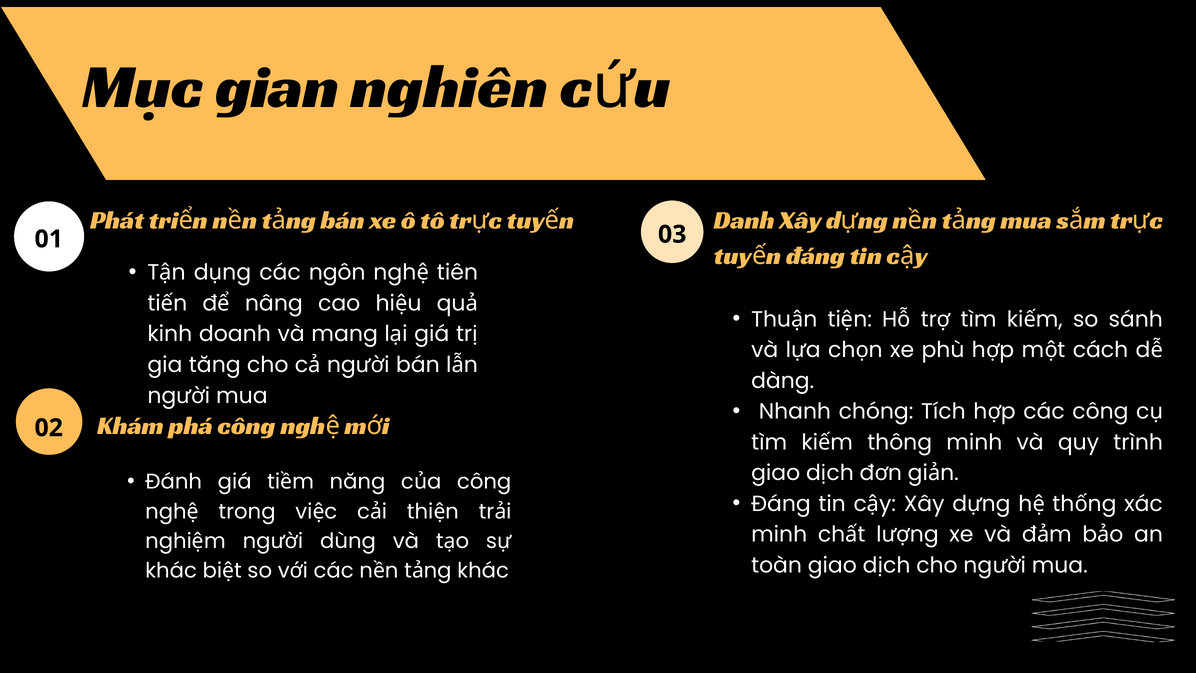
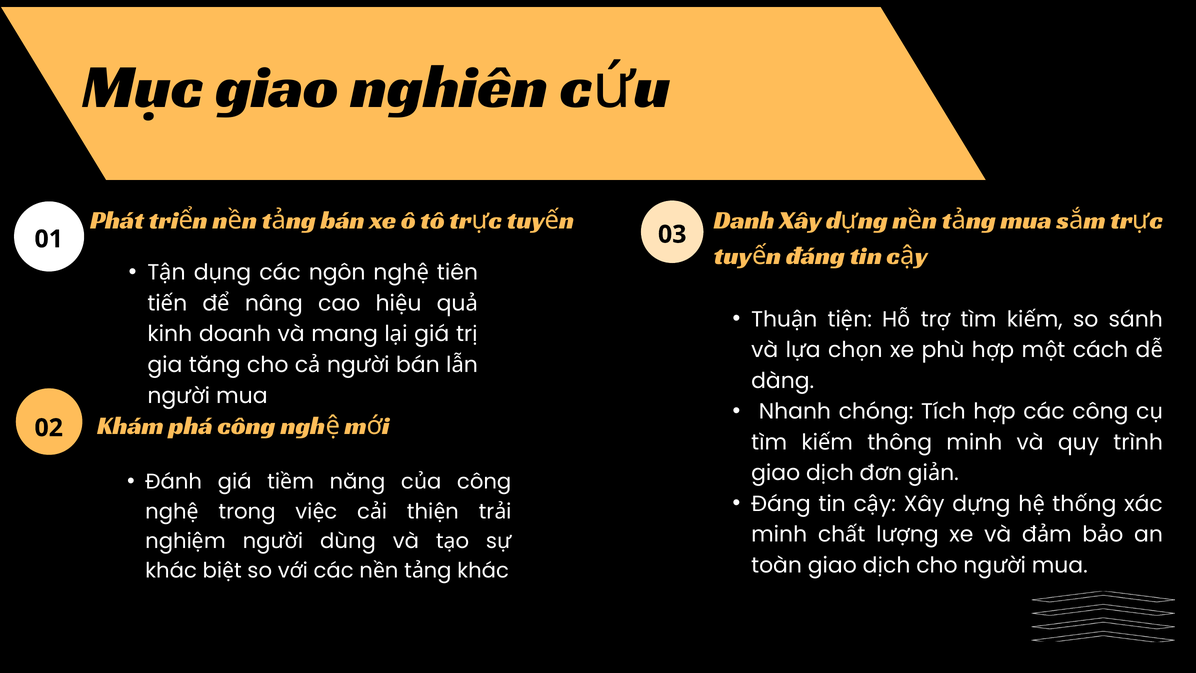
Mục gian: gian -> giao
